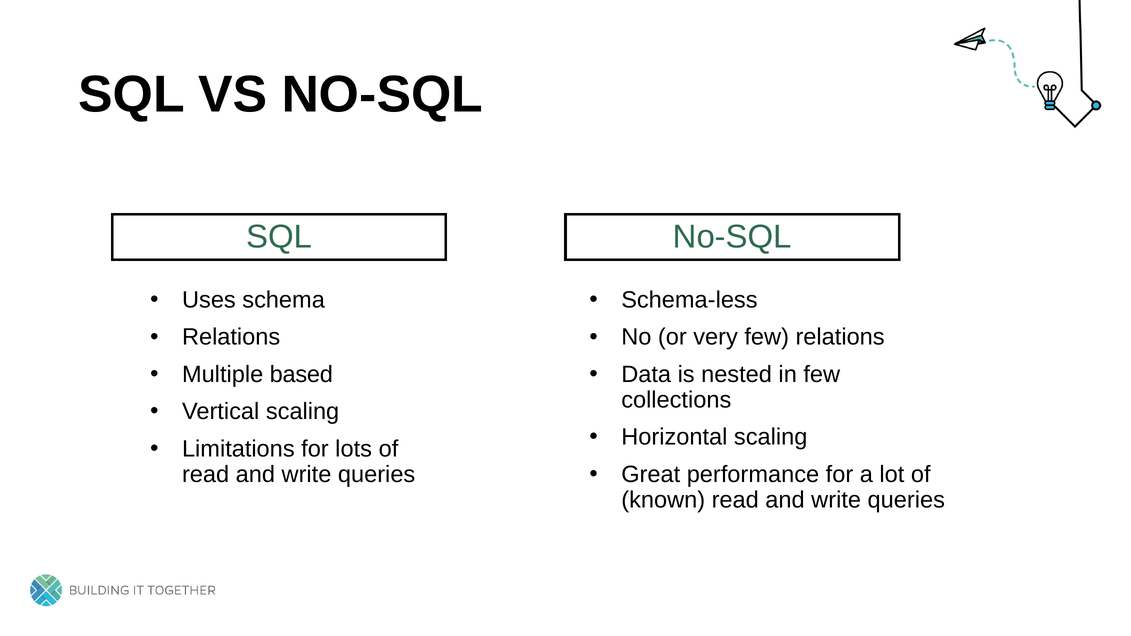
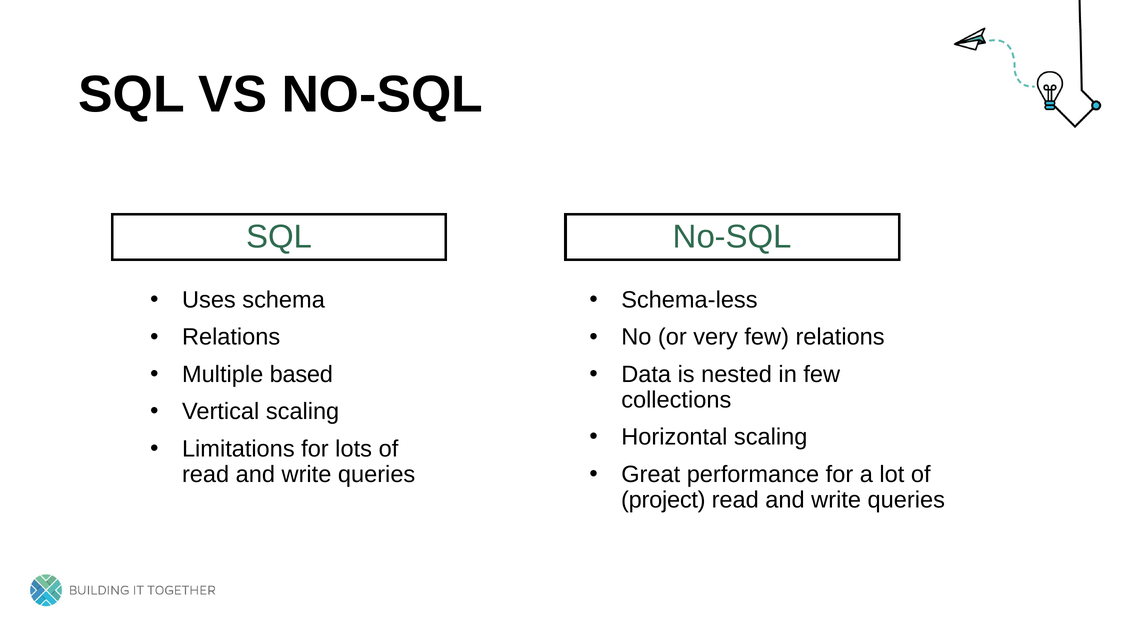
known: known -> project
